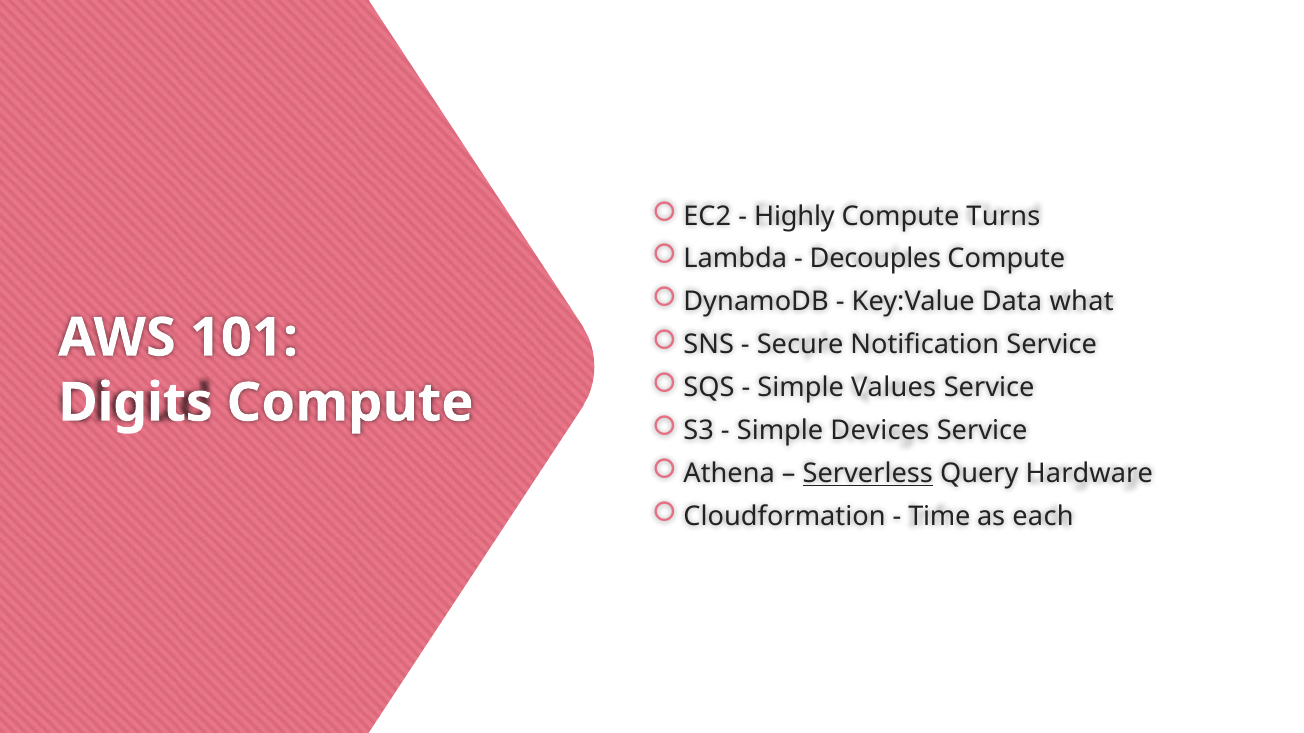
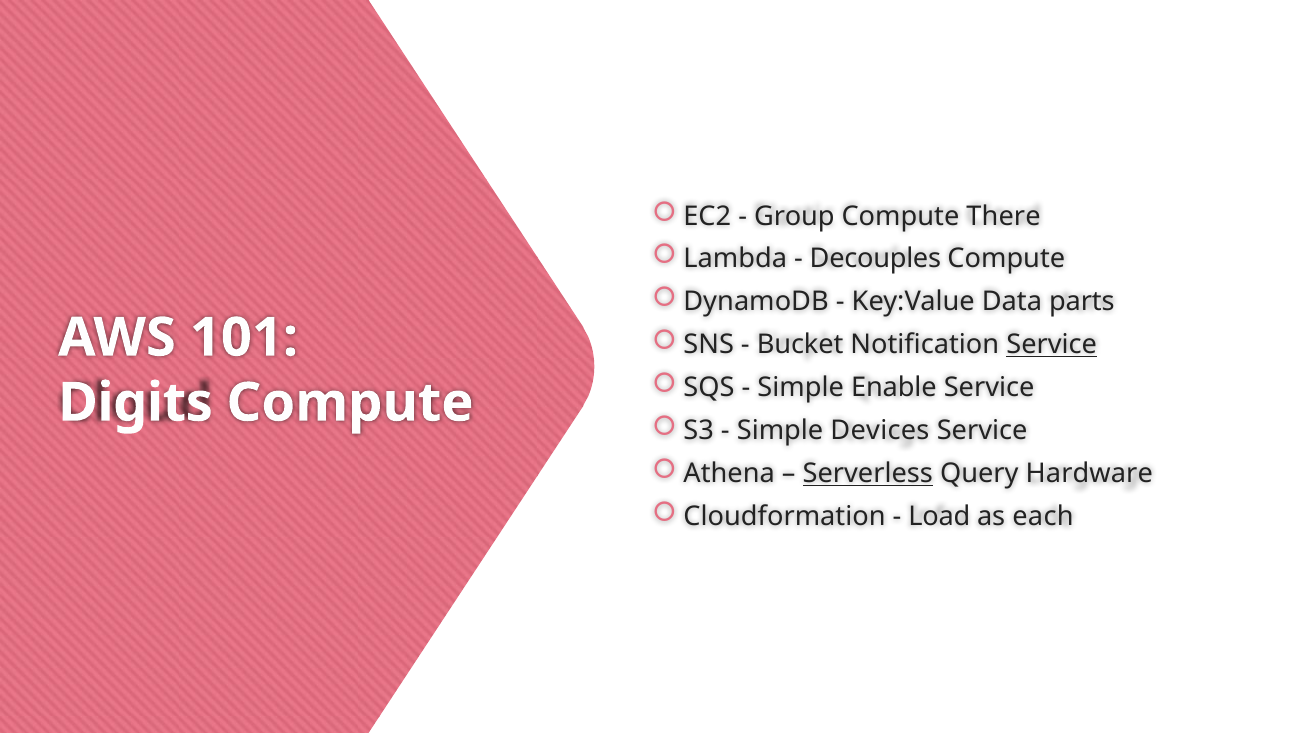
Highly: Highly -> Group
Turns: Turns -> There
what: what -> parts
Secure: Secure -> Bucket
Service at (1052, 345) underline: none -> present
Values: Values -> Enable
Time: Time -> Load
